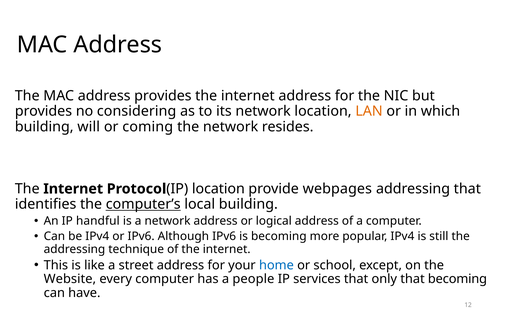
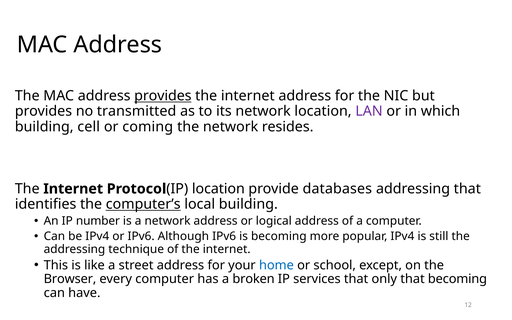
provides at (163, 96) underline: none -> present
considering: considering -> transmitted
LAN colour: orange -> purple
will: will -> cell
webpages: webpages -> databases
handful: handful -> number
Website: Website -> Browser
people: people -> broken
